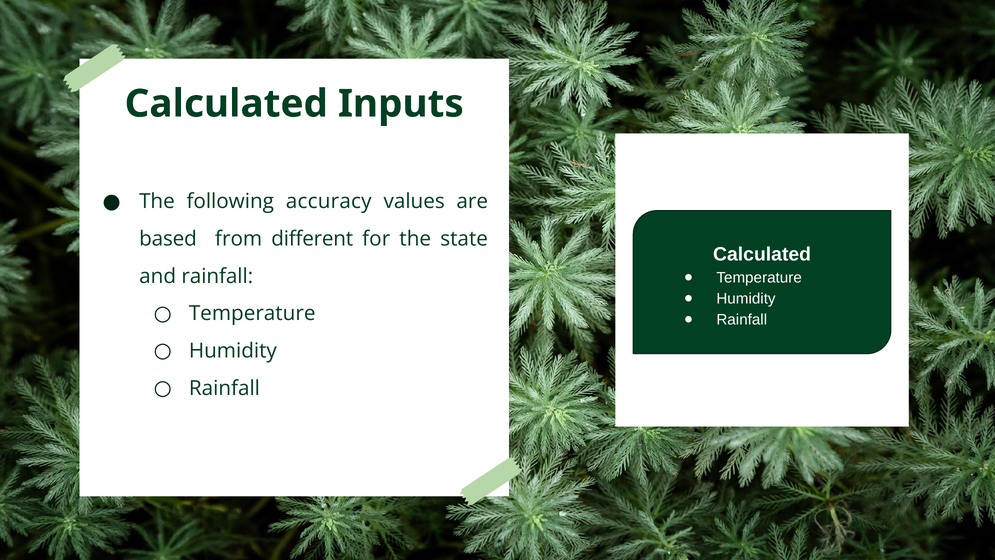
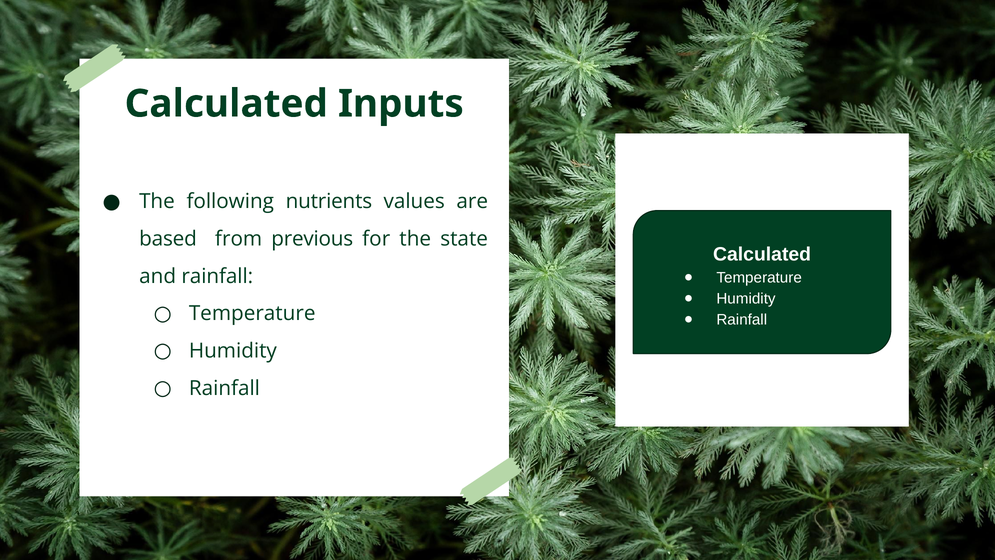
accuracy: accuracy -> nutrients
different: different -> previous
